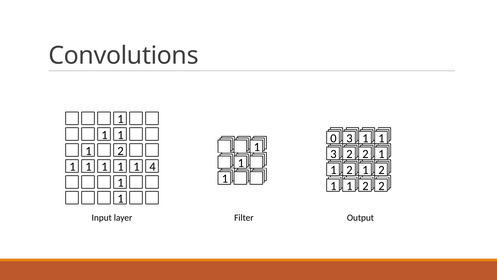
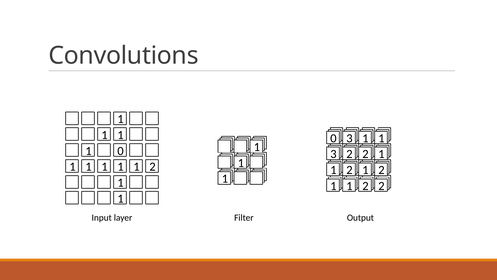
2 at (120, 151): 2 -> 0
4 at (152, 167): 4 -> 2
